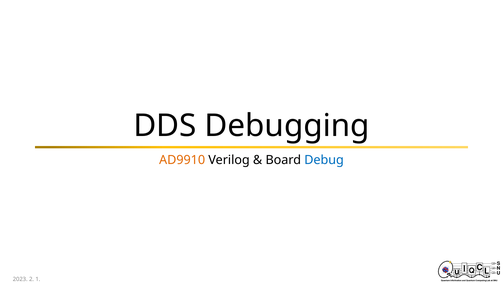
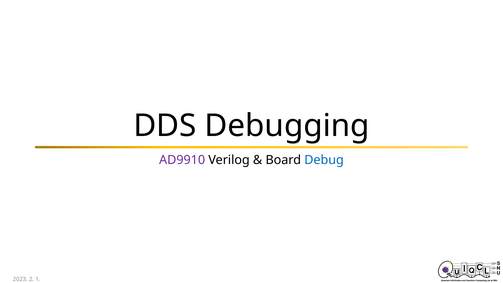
AD9910 colour: orange -> purple
